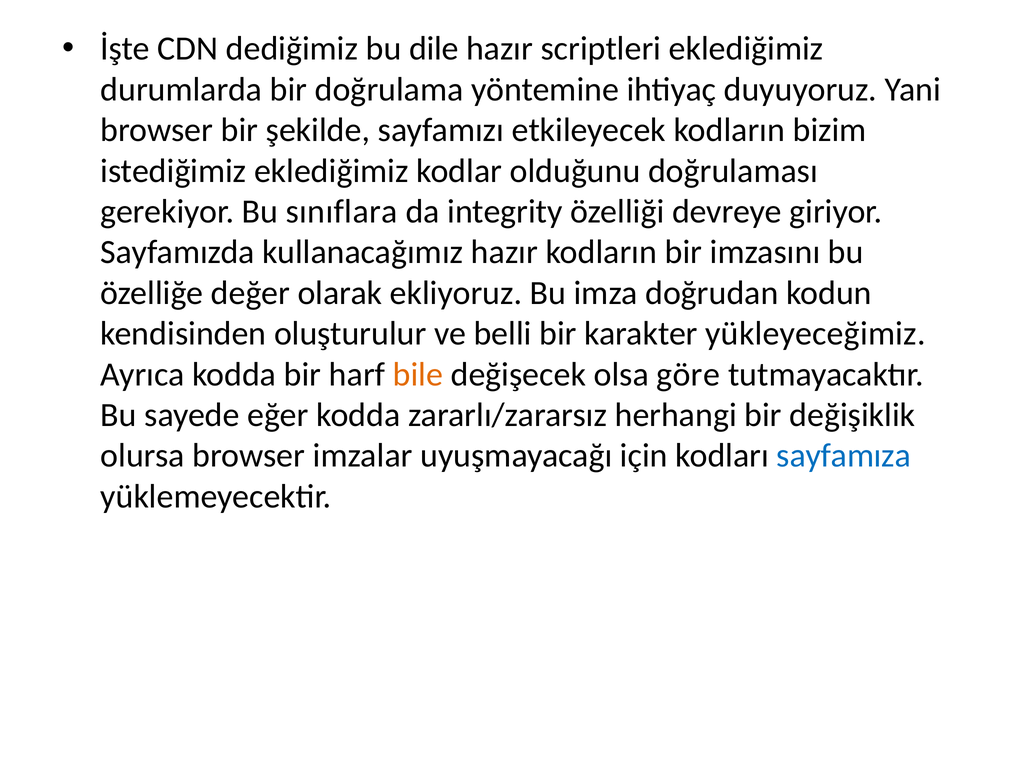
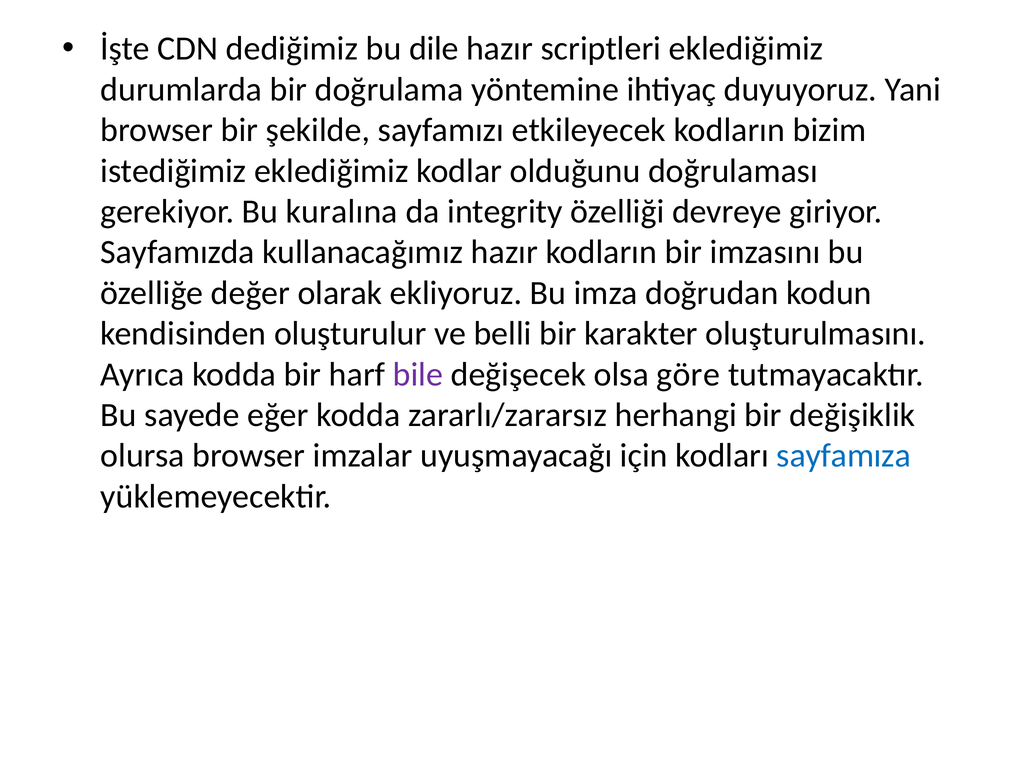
sınıflara: sınıflara -> kuralına
yükleyeceğimiz: yükleyeceğimiz -> oluşturulmasını
bile colour: orange -> purple
